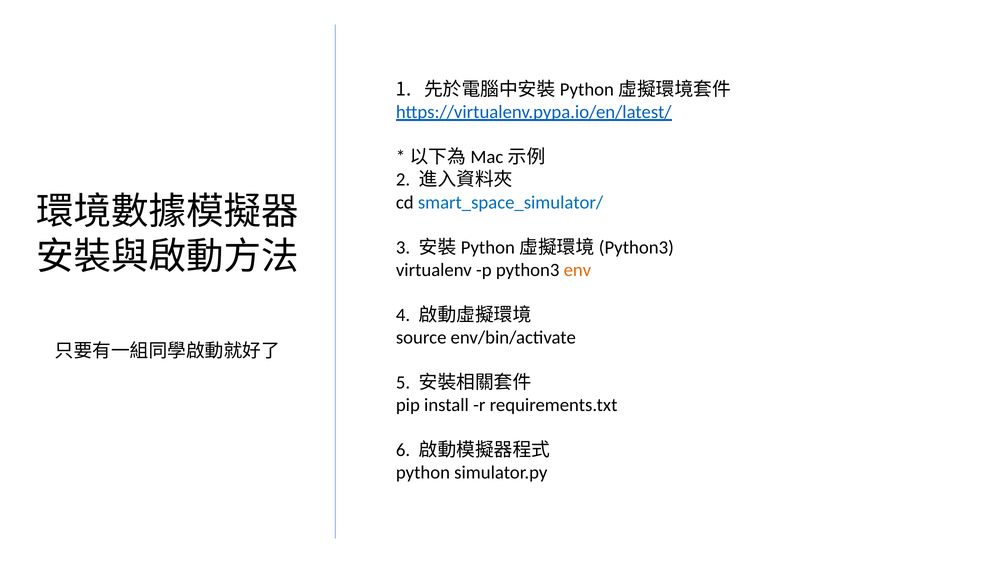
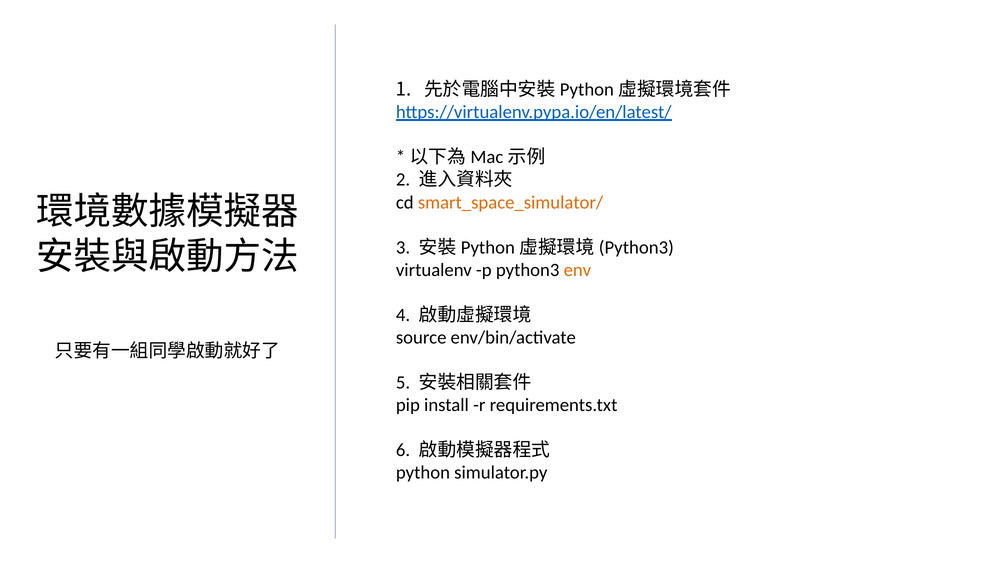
smart_space_simulator/ colour: blue -> orange
